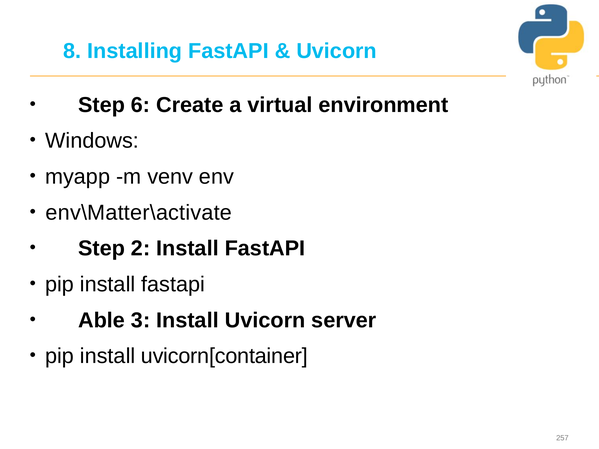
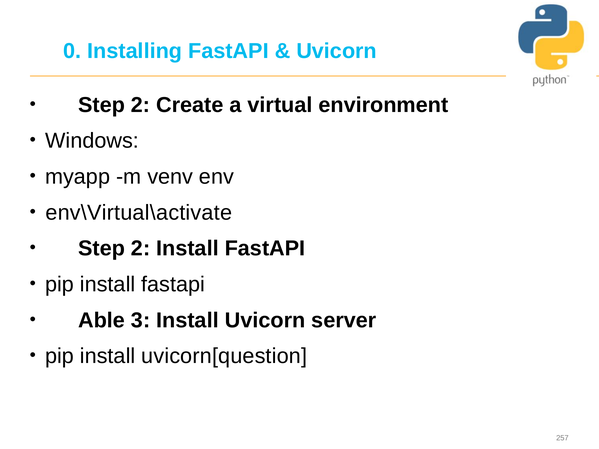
8: 8 -> 0
6 at (141, 105): 6 -> 2
env\Matter\activate: env\Matter\activate -> env\Virtual\activate
uvicorn[container: uvicorn[container -> uvicorn[question
